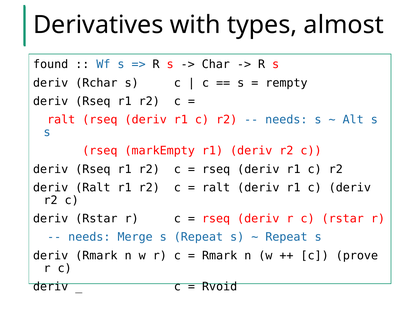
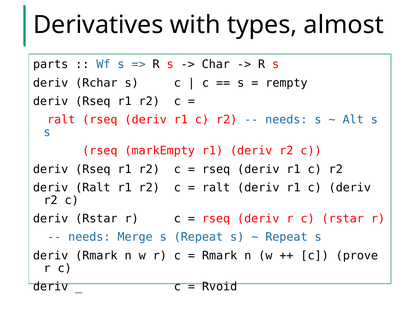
found: found -> parts
